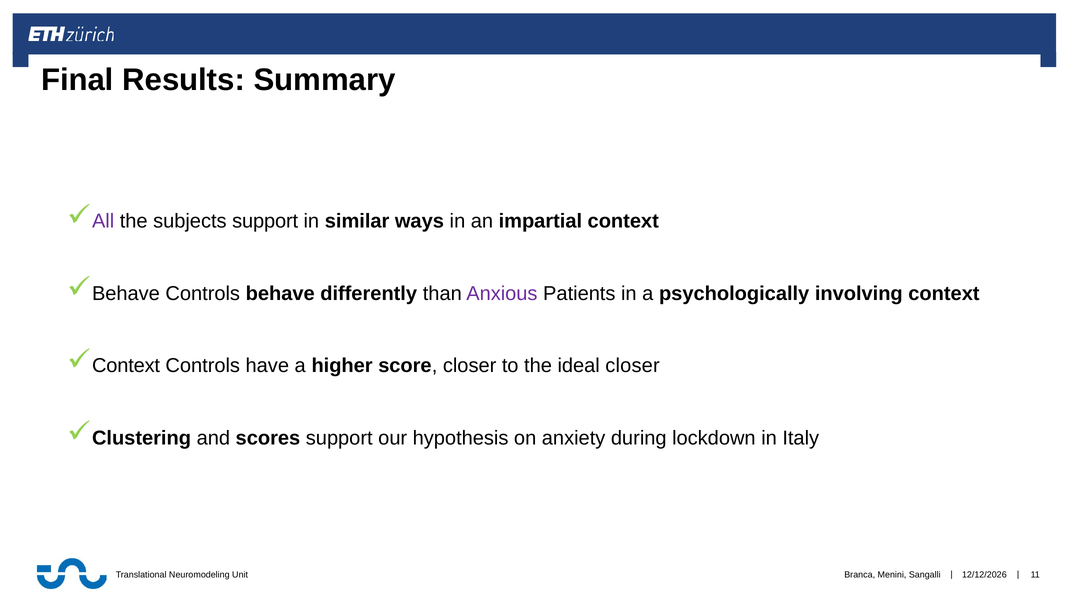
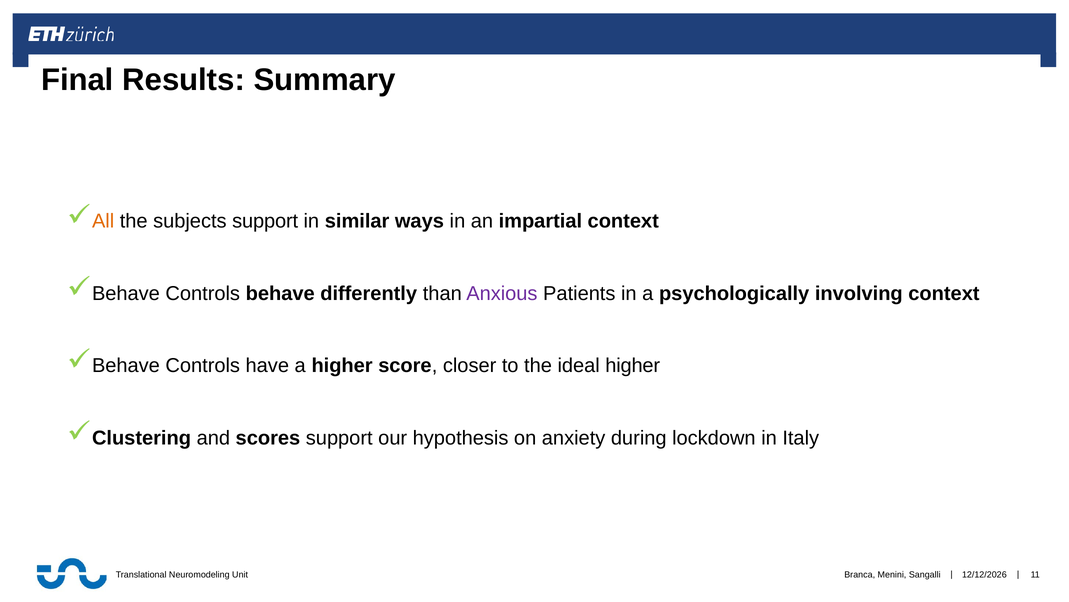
All colour: purple -> orange
Context at (126, 365): Context -> Behave
ideal closer: closer -> higher
